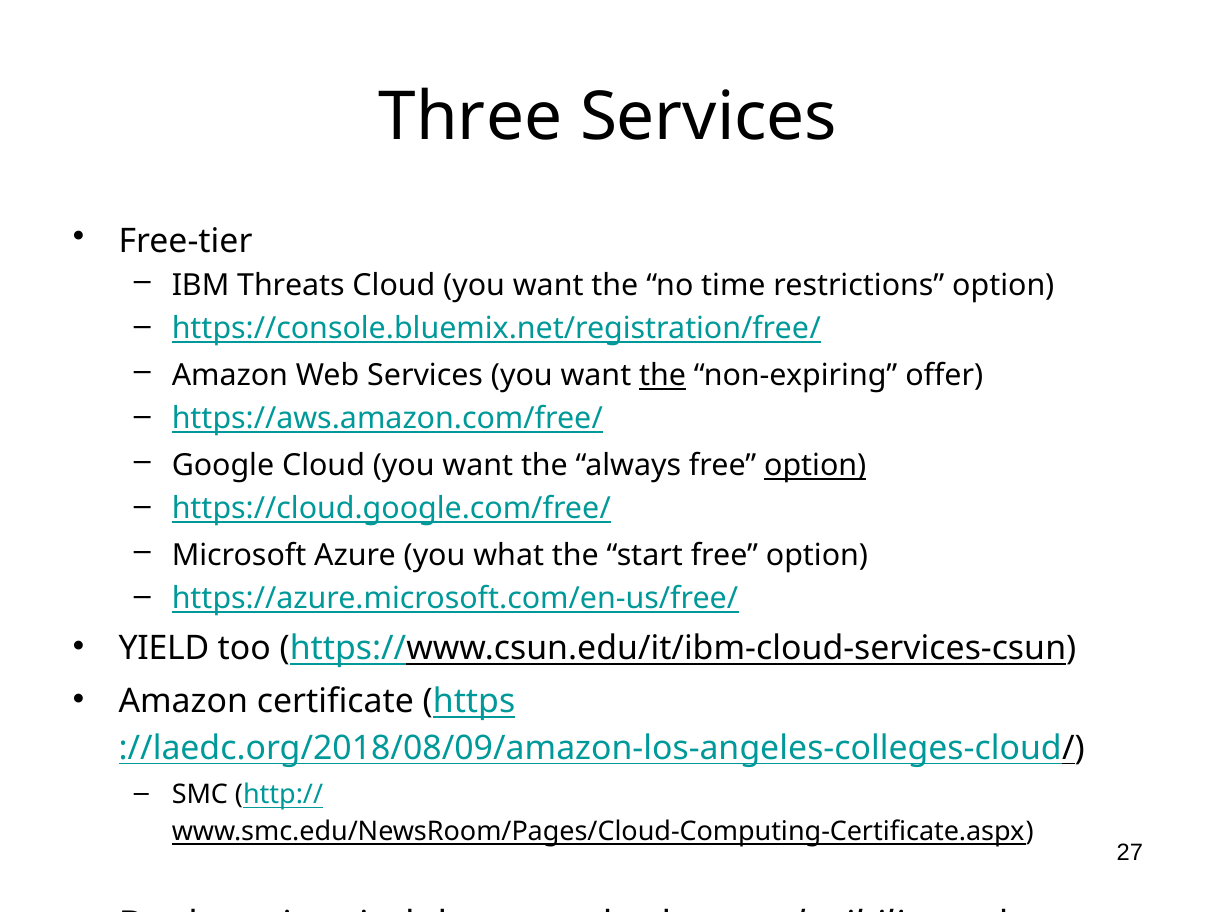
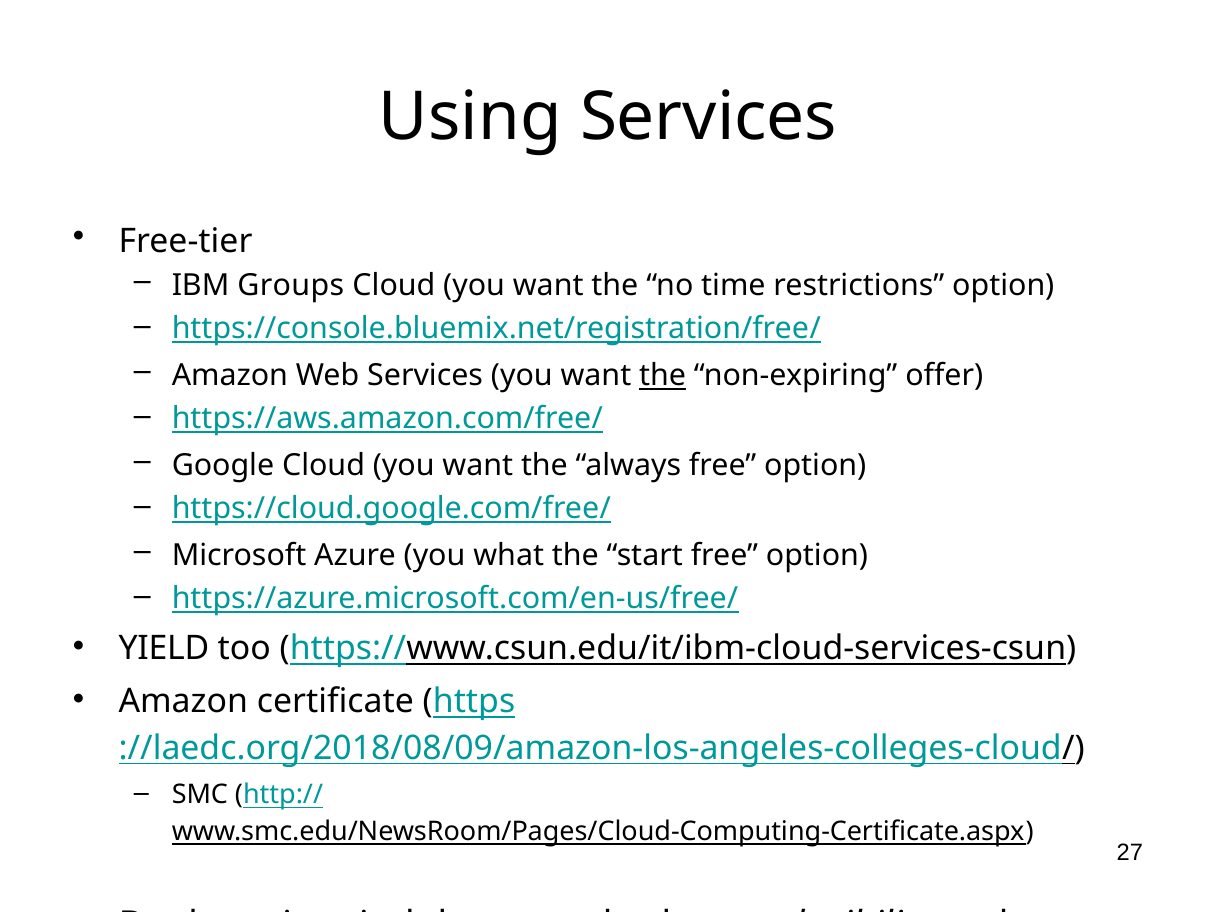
Three: Three -> Using
IBM Threats: Threats -> Groups
option at (815, 466) underline: present -> none
